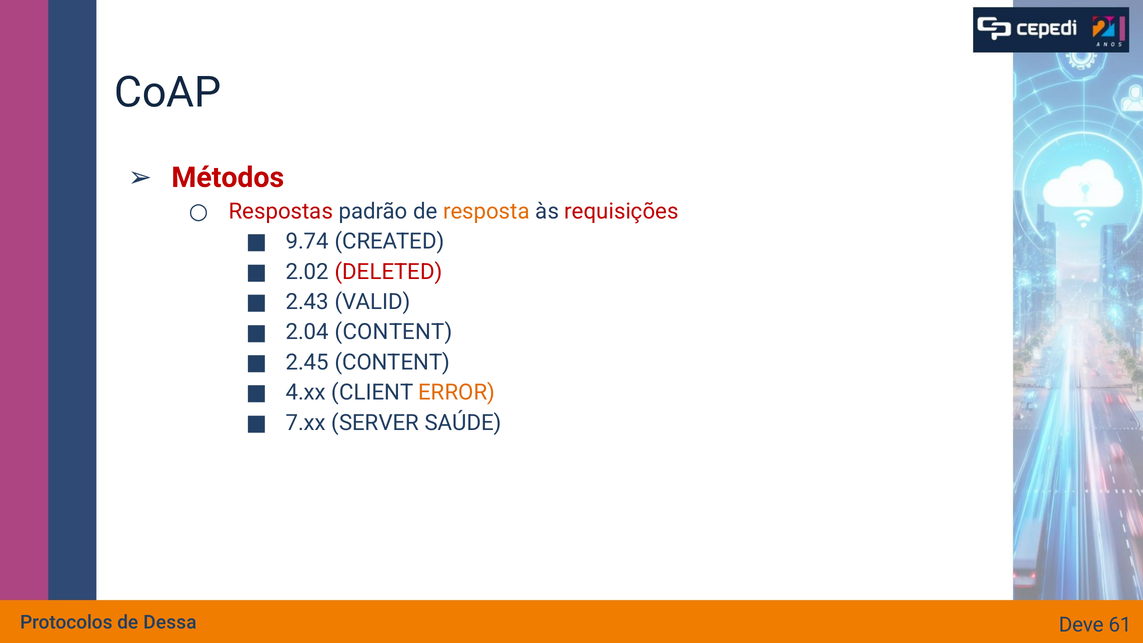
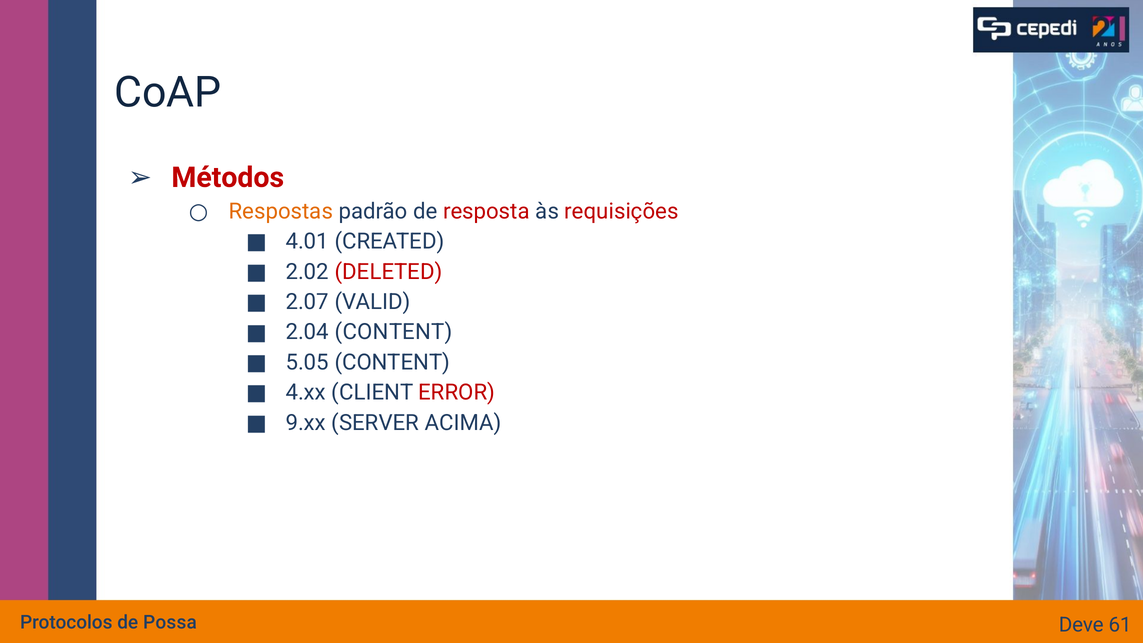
Respostas colour: red -> orange
resposta colour: orange -> red
9.74: 9.74 -> 4.01
2.43: 2.43 -> 2.07
2.45: 2.45 -> 5.05
ERROR colour: orange -> red
7.xx: 7.xx -> 9.xx
SAÚDE: SAÚDE -> ACIMA
Dessa: Dessa -> Possa
